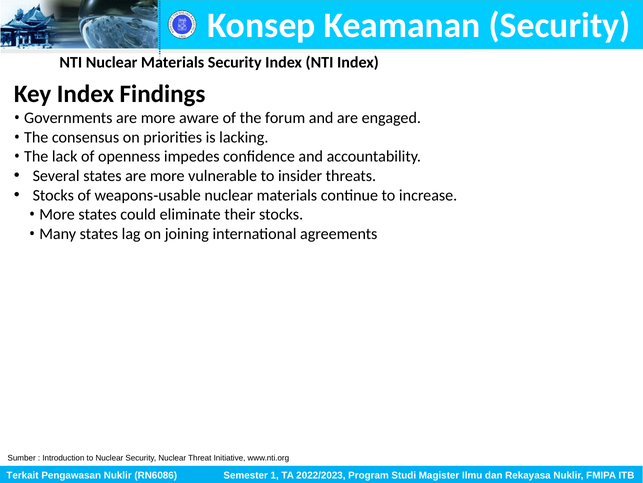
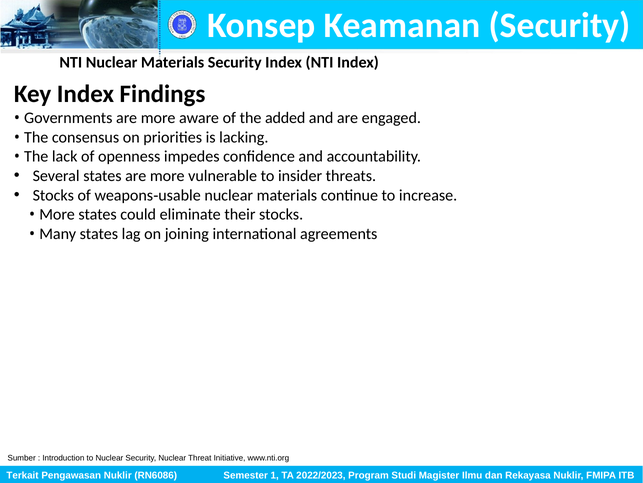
forum: forum -> added
